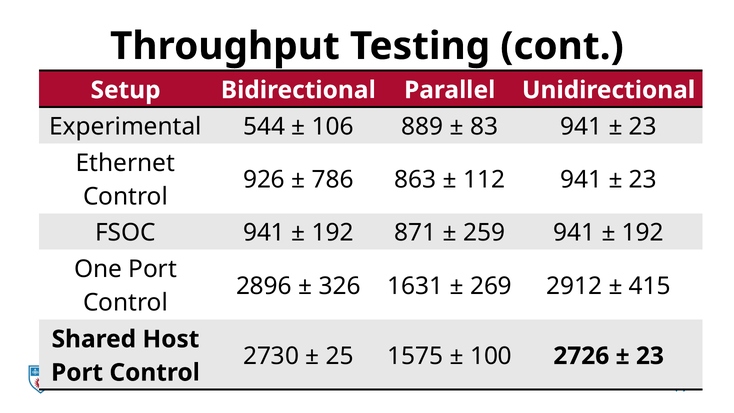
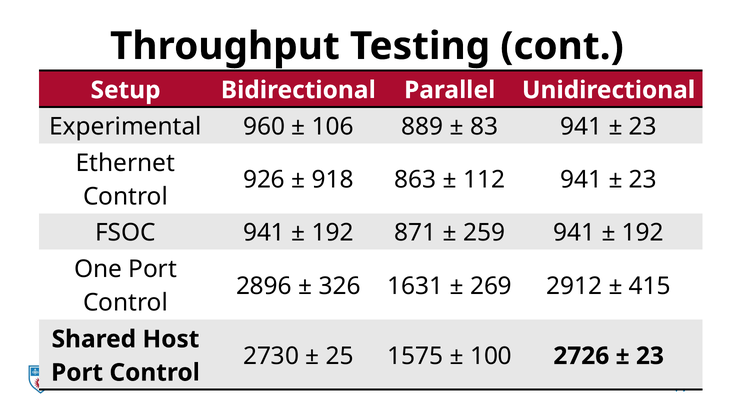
544: 544 -> 960
786: 786 -> 918
